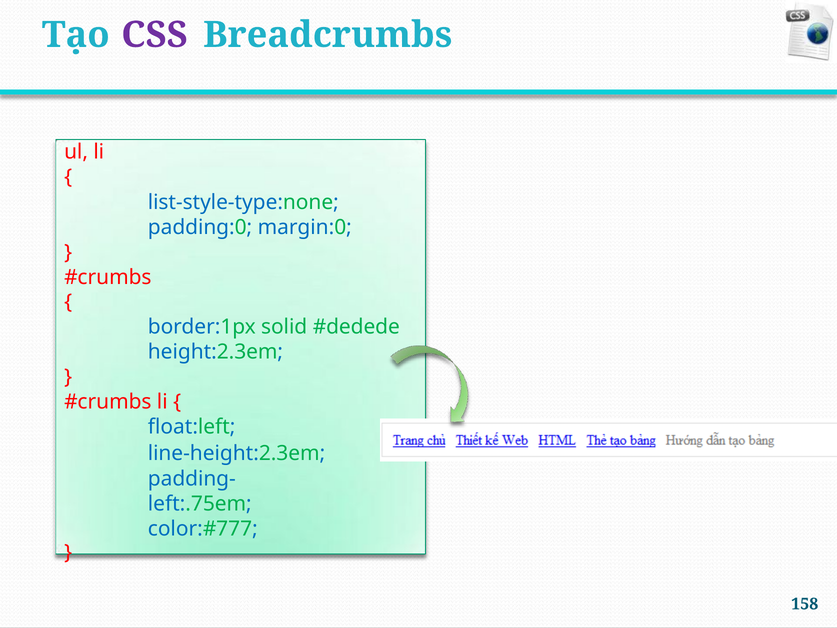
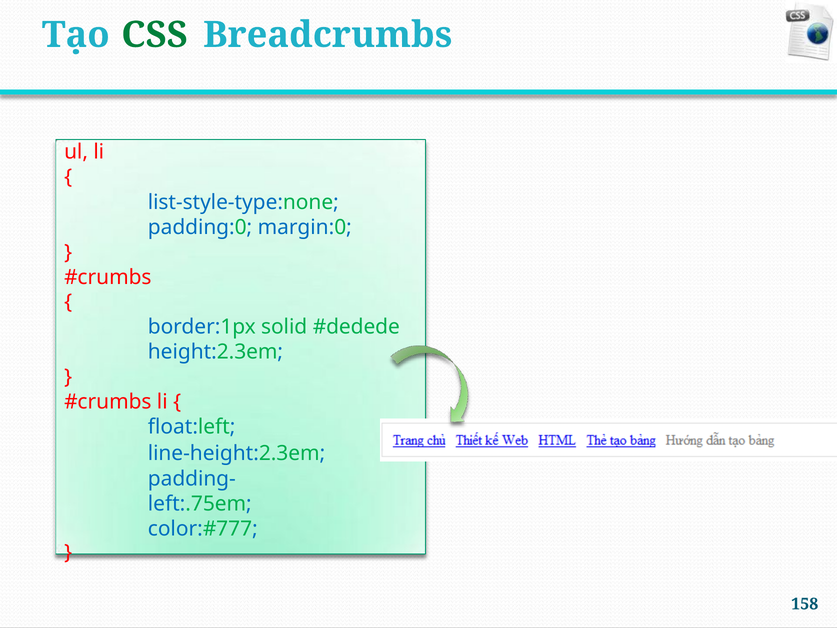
CSS colour: purple -> green
